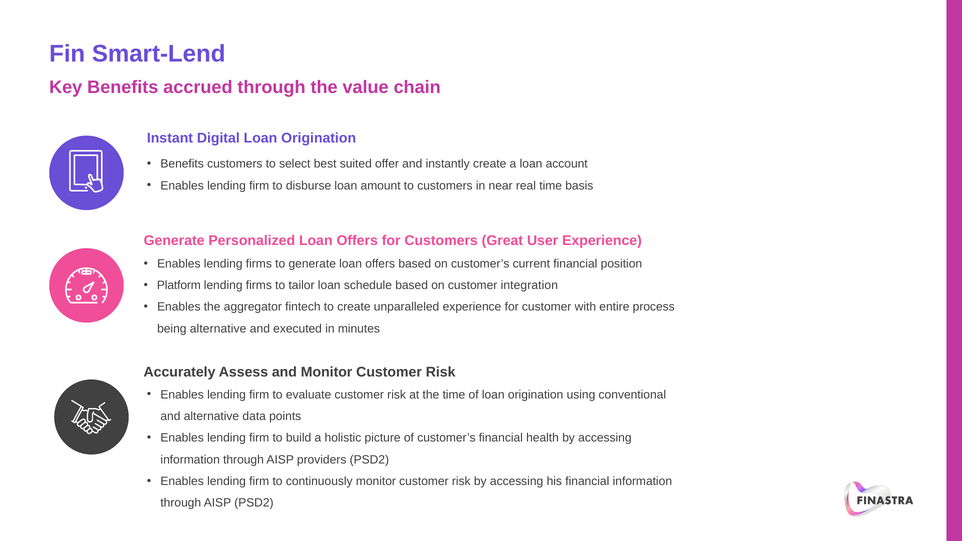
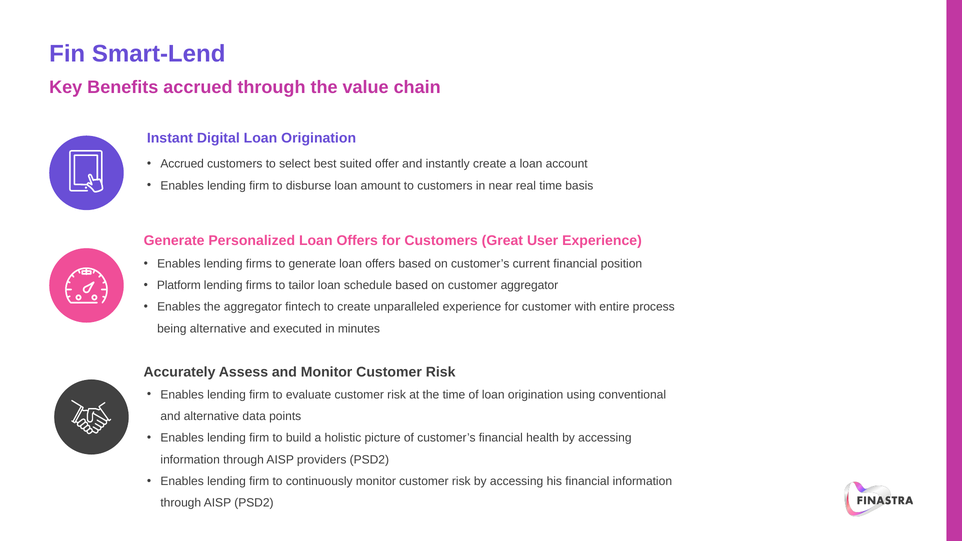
Benefits at (182, 164): Benefits -> Accrued
customer integration: integration -> aggregator
